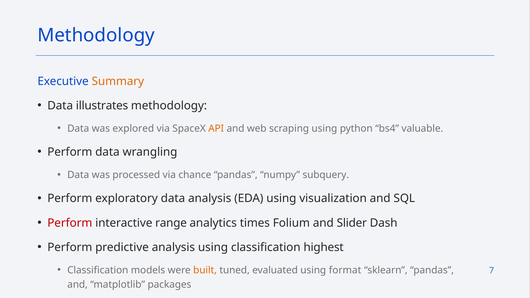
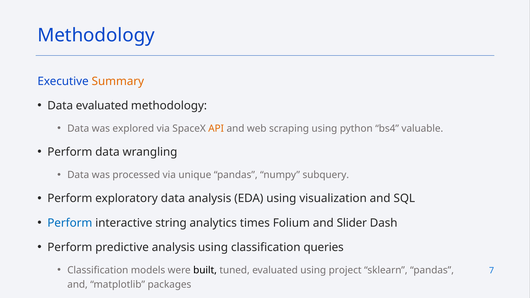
Data illustrates: illustrates -> evaluated
chance: chance -> unique
Perform at (70, 223) colour: red -> blue
range: range -> string
highest: highest -> queries
built colour: orange -> black
format: format -> project
